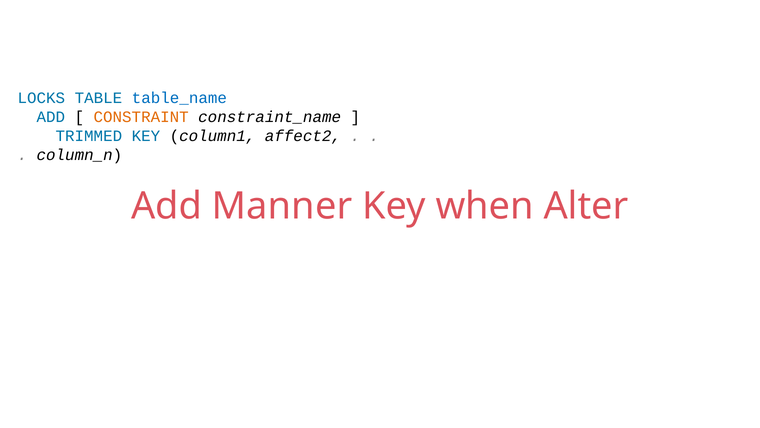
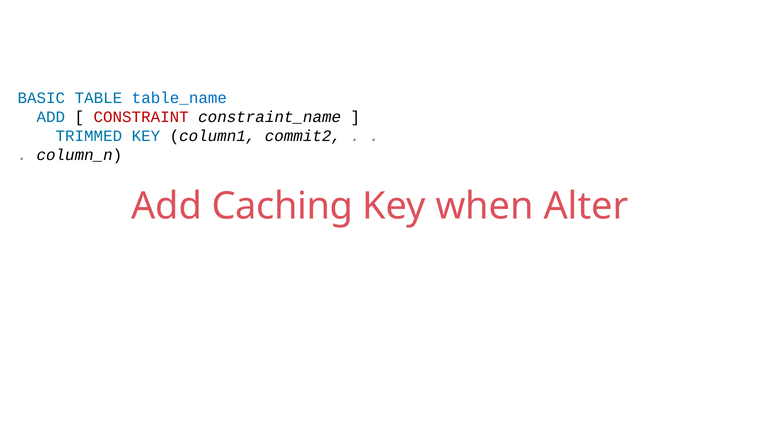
LOCKS: LOCKS -> BASIC
CONSTRAINT colour: orange -> red
affect2: affect2 -> commit2
Manner: Manner -> Caching
